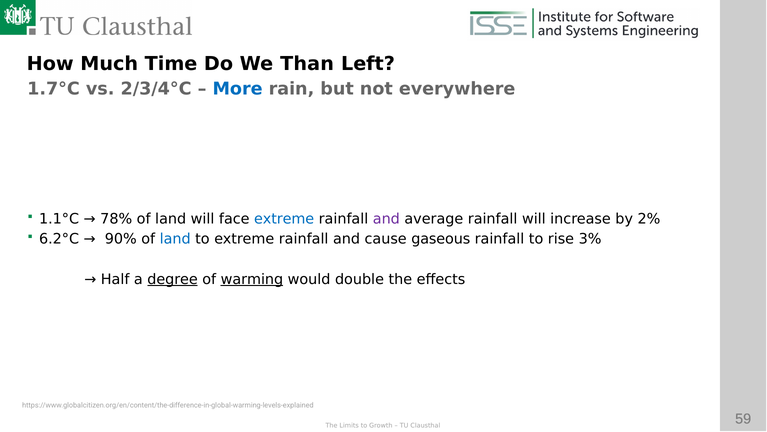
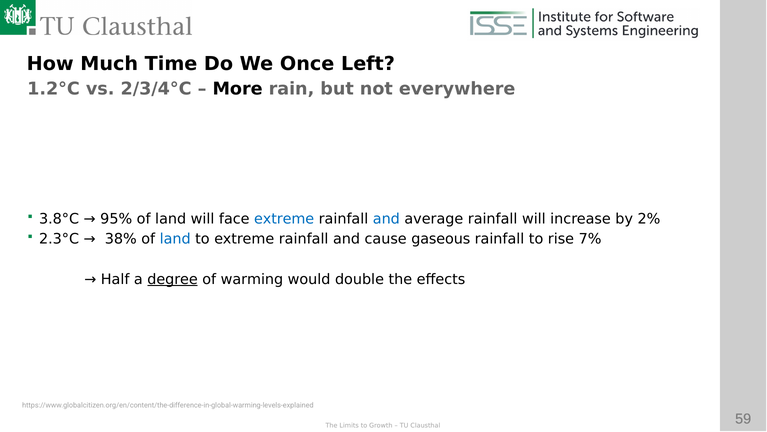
Than: Than -> Once
1.7°C: 1.7°C -> 1.2°C
More colour: blue -> black
1.1°C: 1.1°C -> 3.8°C
78%: 78% -> 95%
and at (386, 219) colour: purple -> blue
6.2°C: 6.2°C -> 2.3°C
90%: 90% -> 38%
3%: 3% -> 7%
warming underline: present -> none
